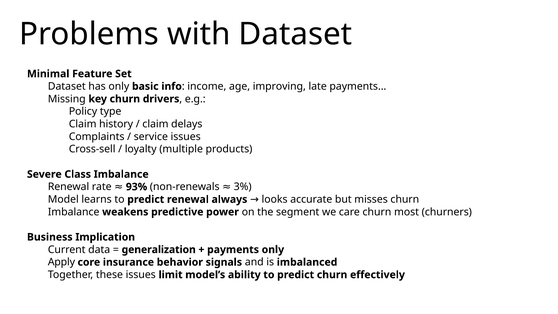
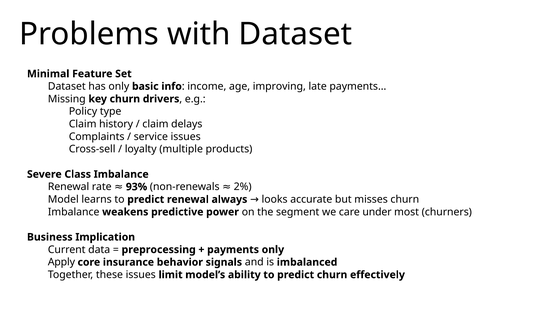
3%: 3% -> 2%
care churn: churn -> under
generalization: generalization -> preprocessing
